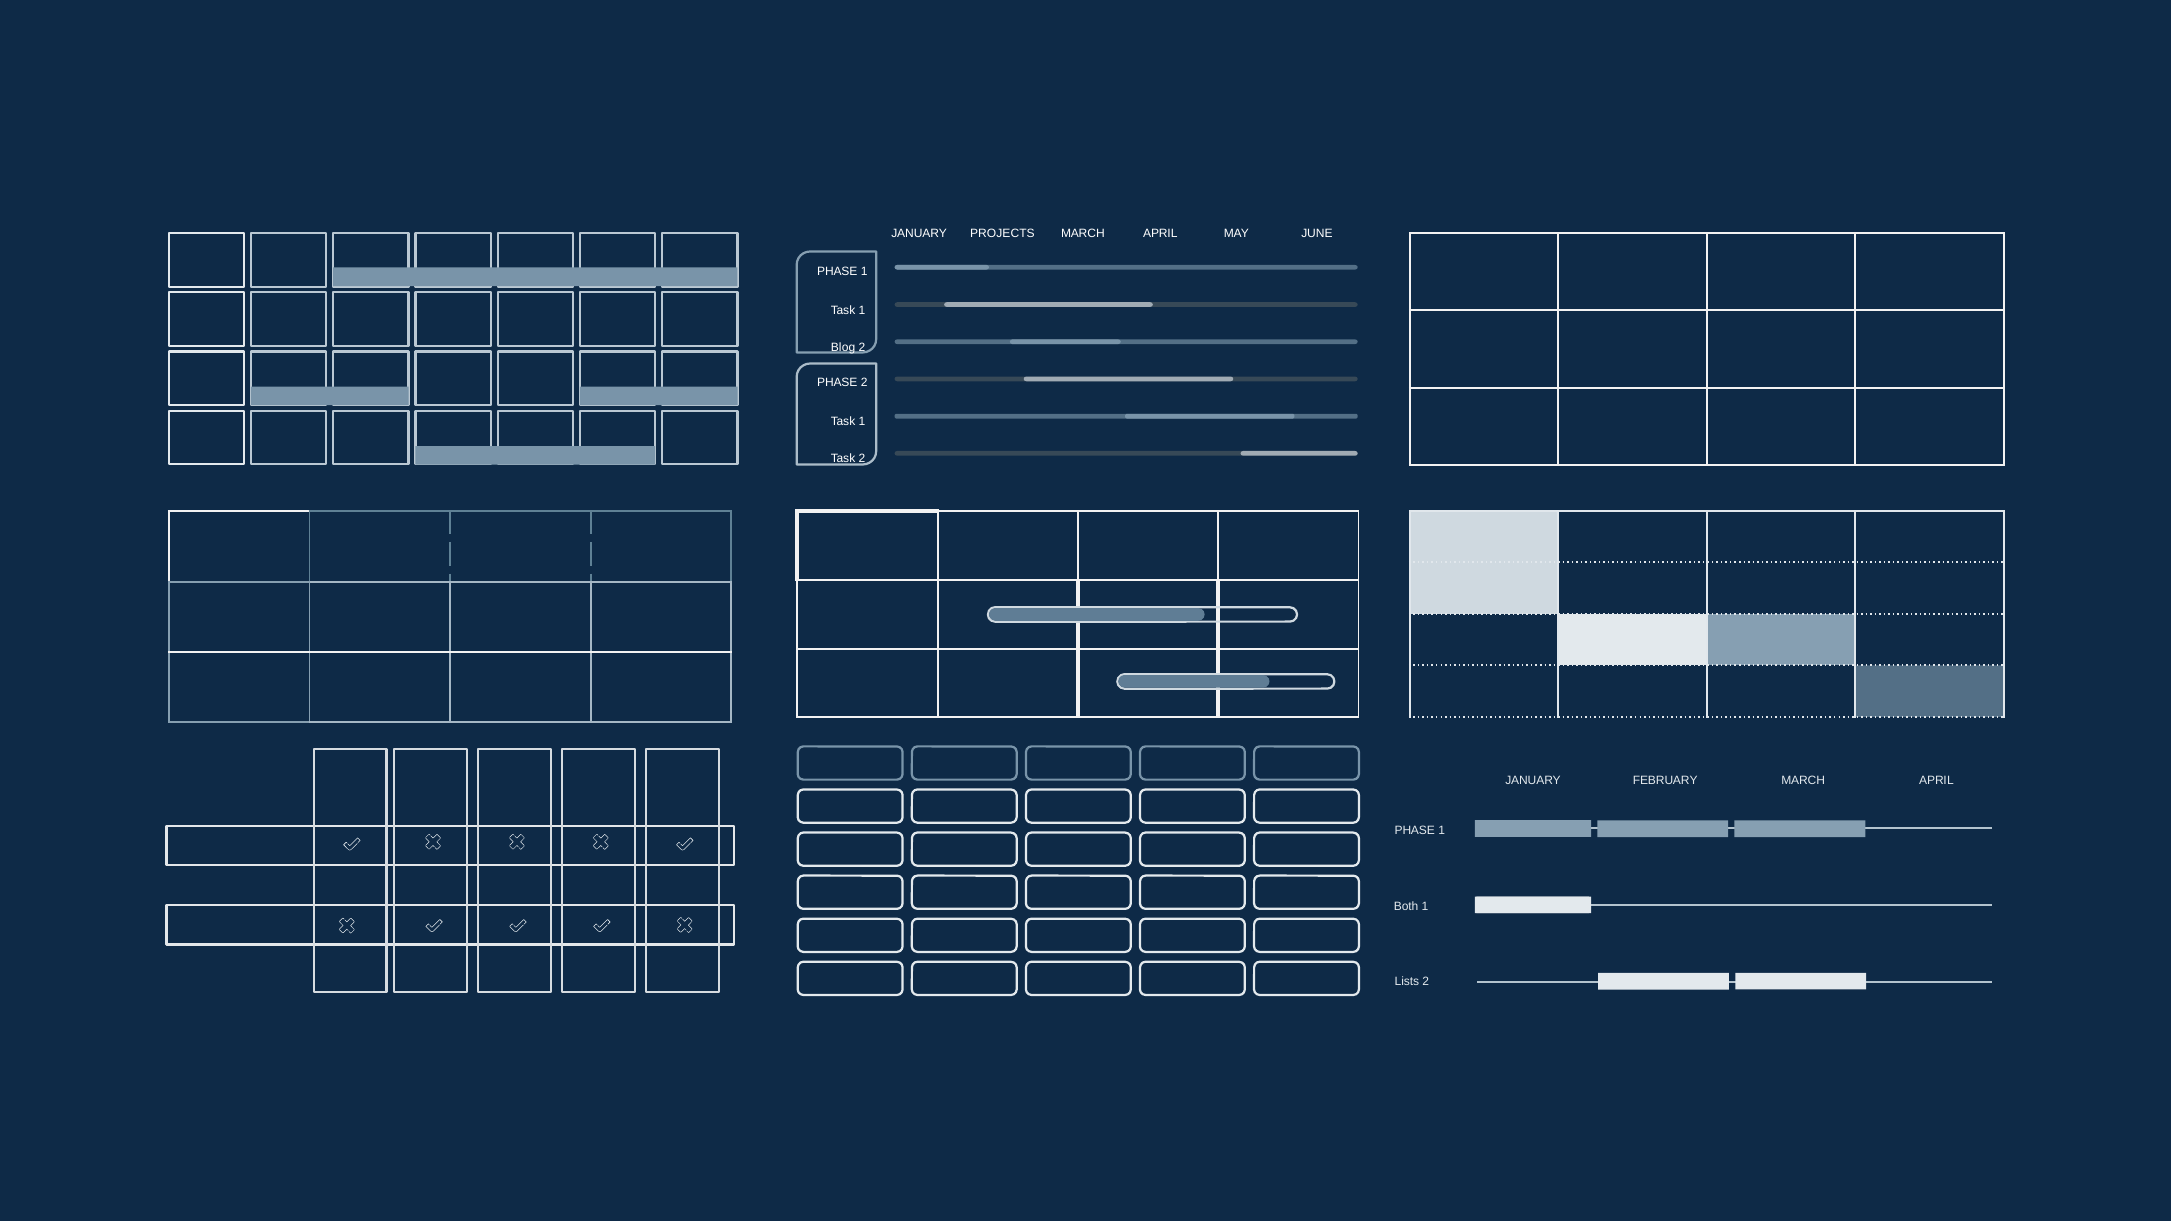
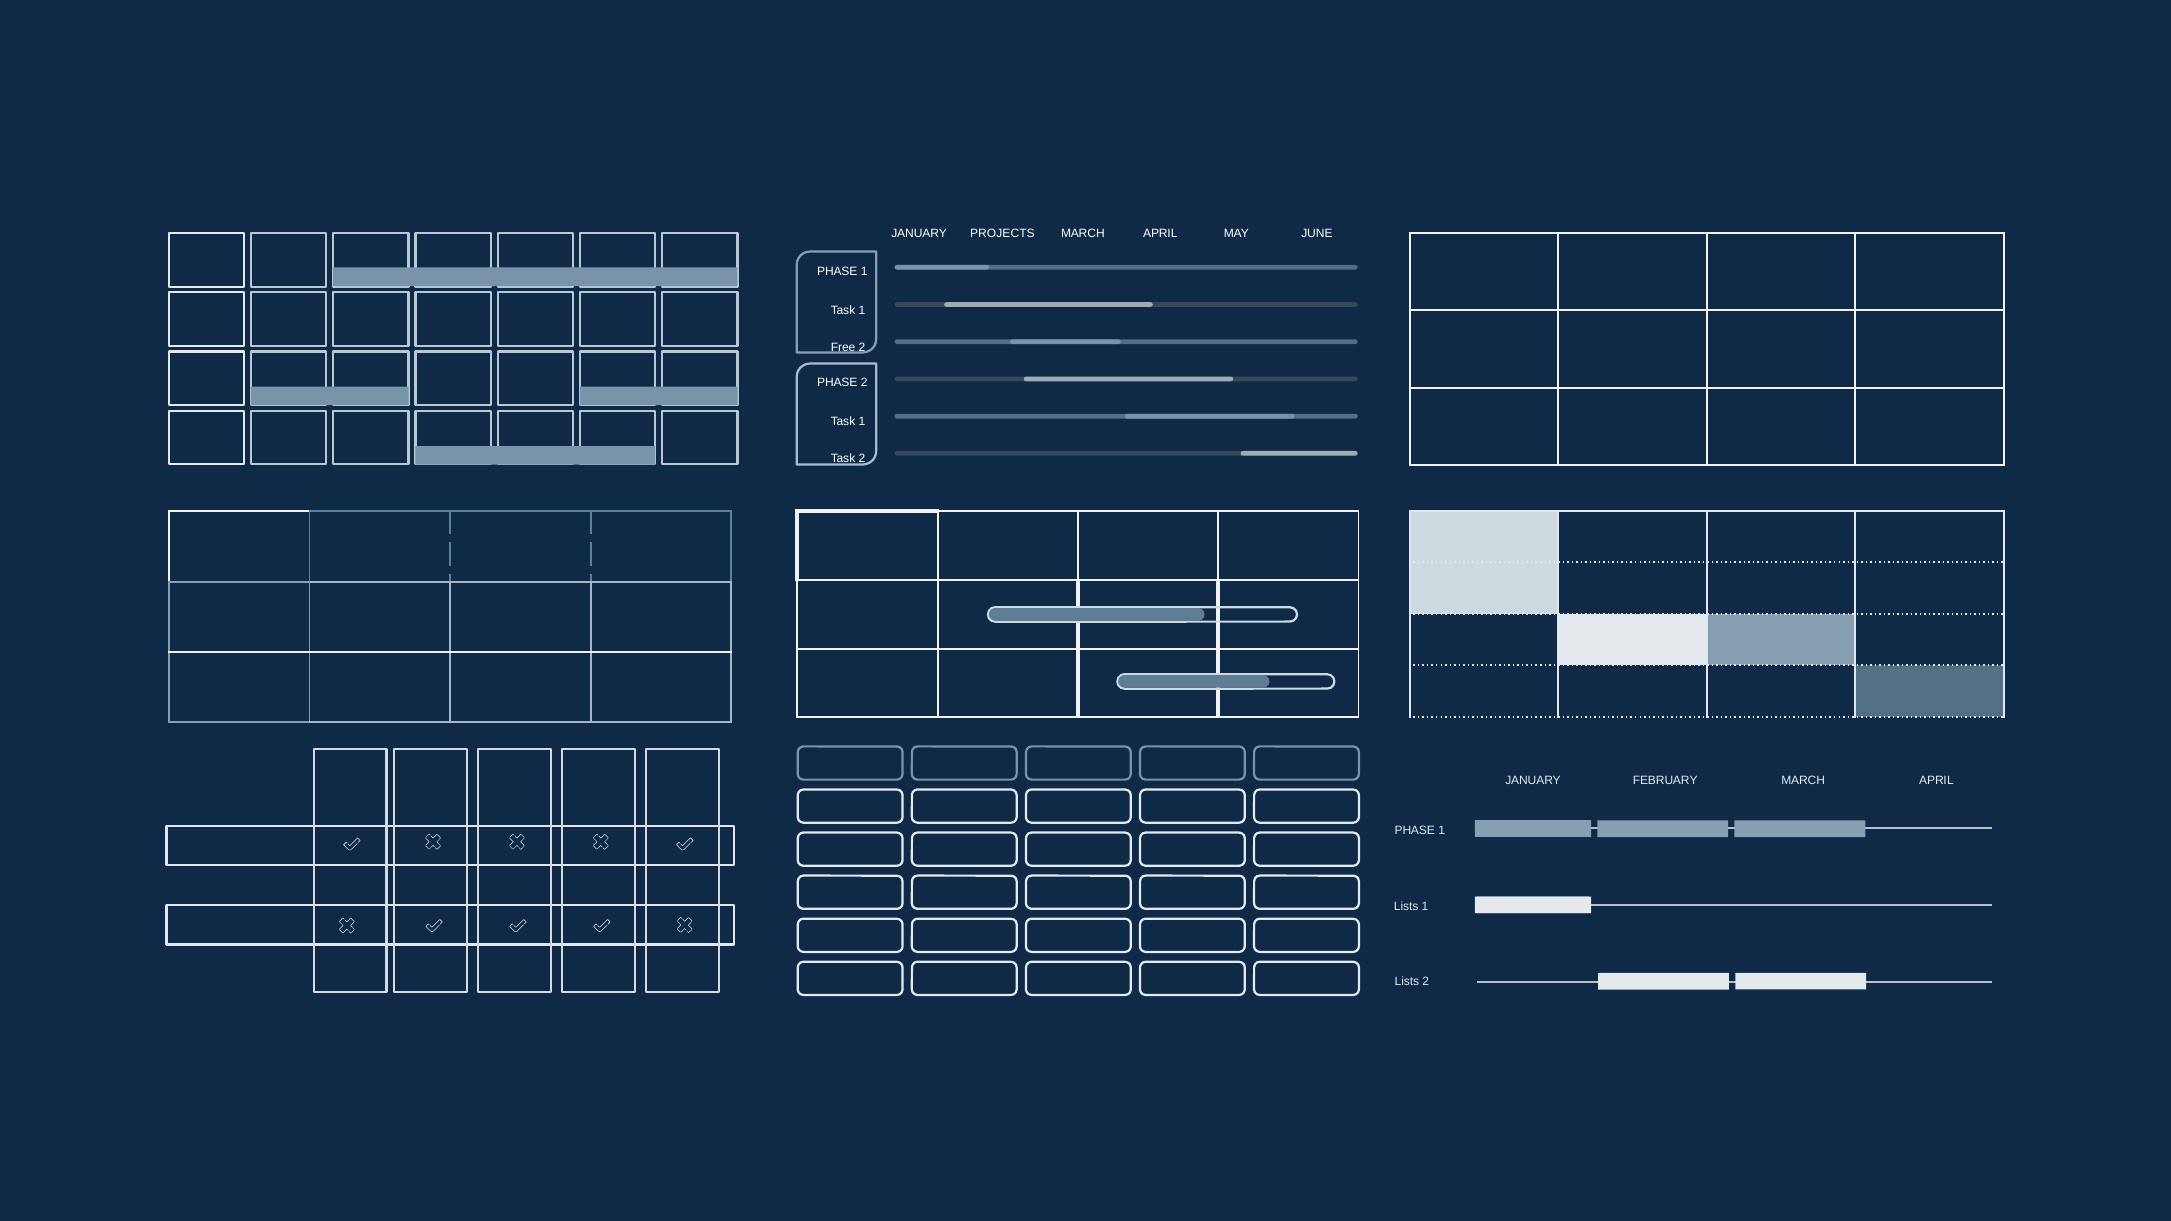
Blog: Blog -> Free
Both at (1406, 907): Both -> Lists
